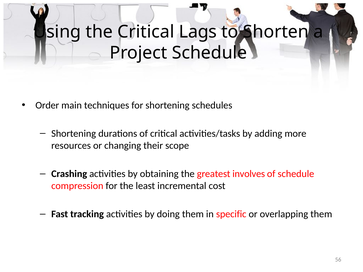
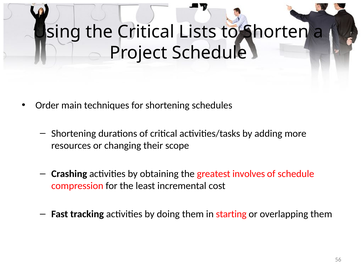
Lags: Lags -> Lists
specific: specific -> starting
